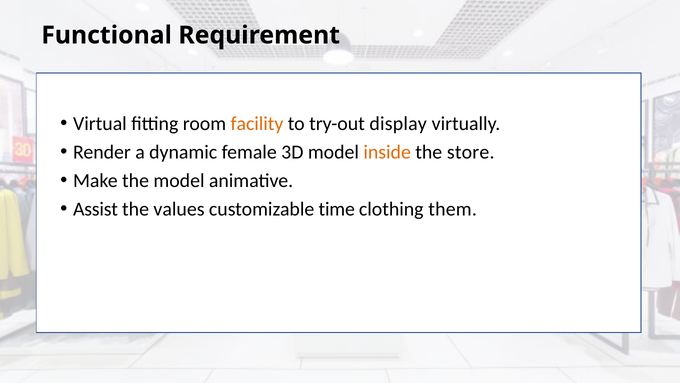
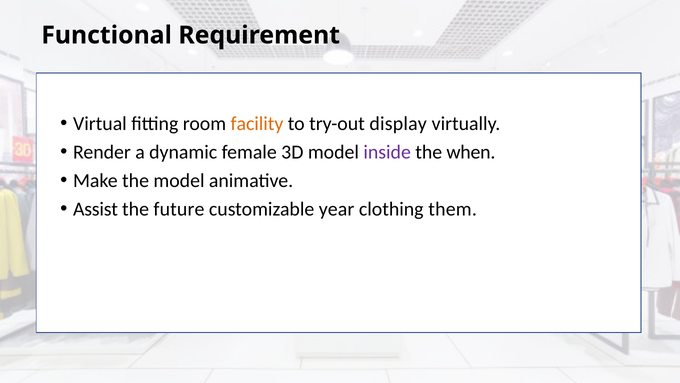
inside colour: orange -> purple
store: store -> when
values: values -> future
time: time -> year
